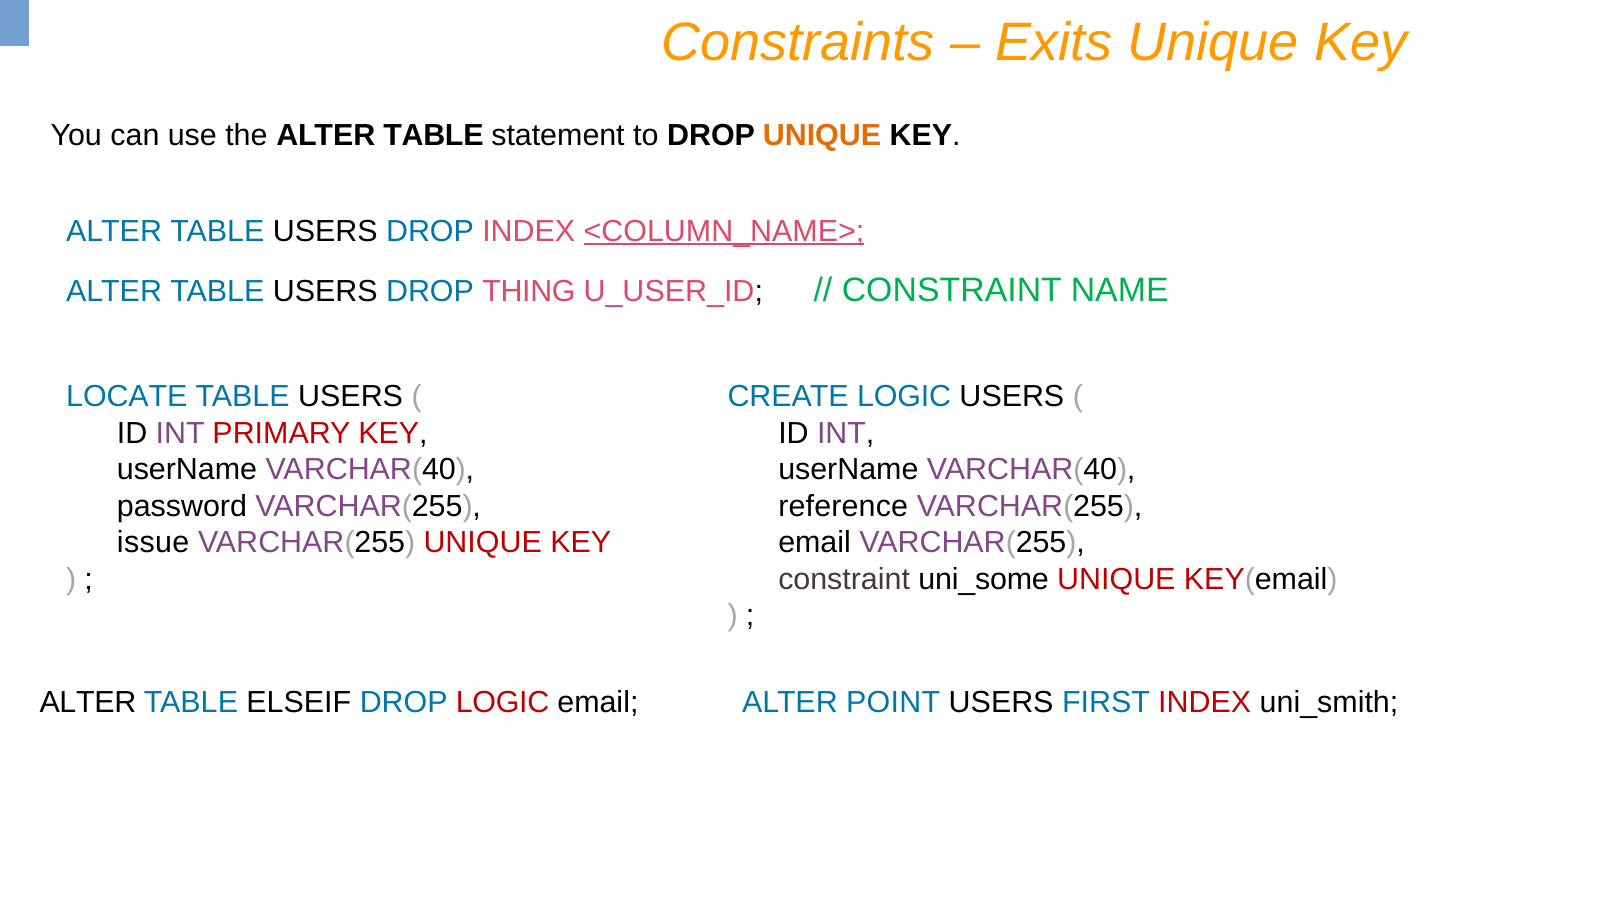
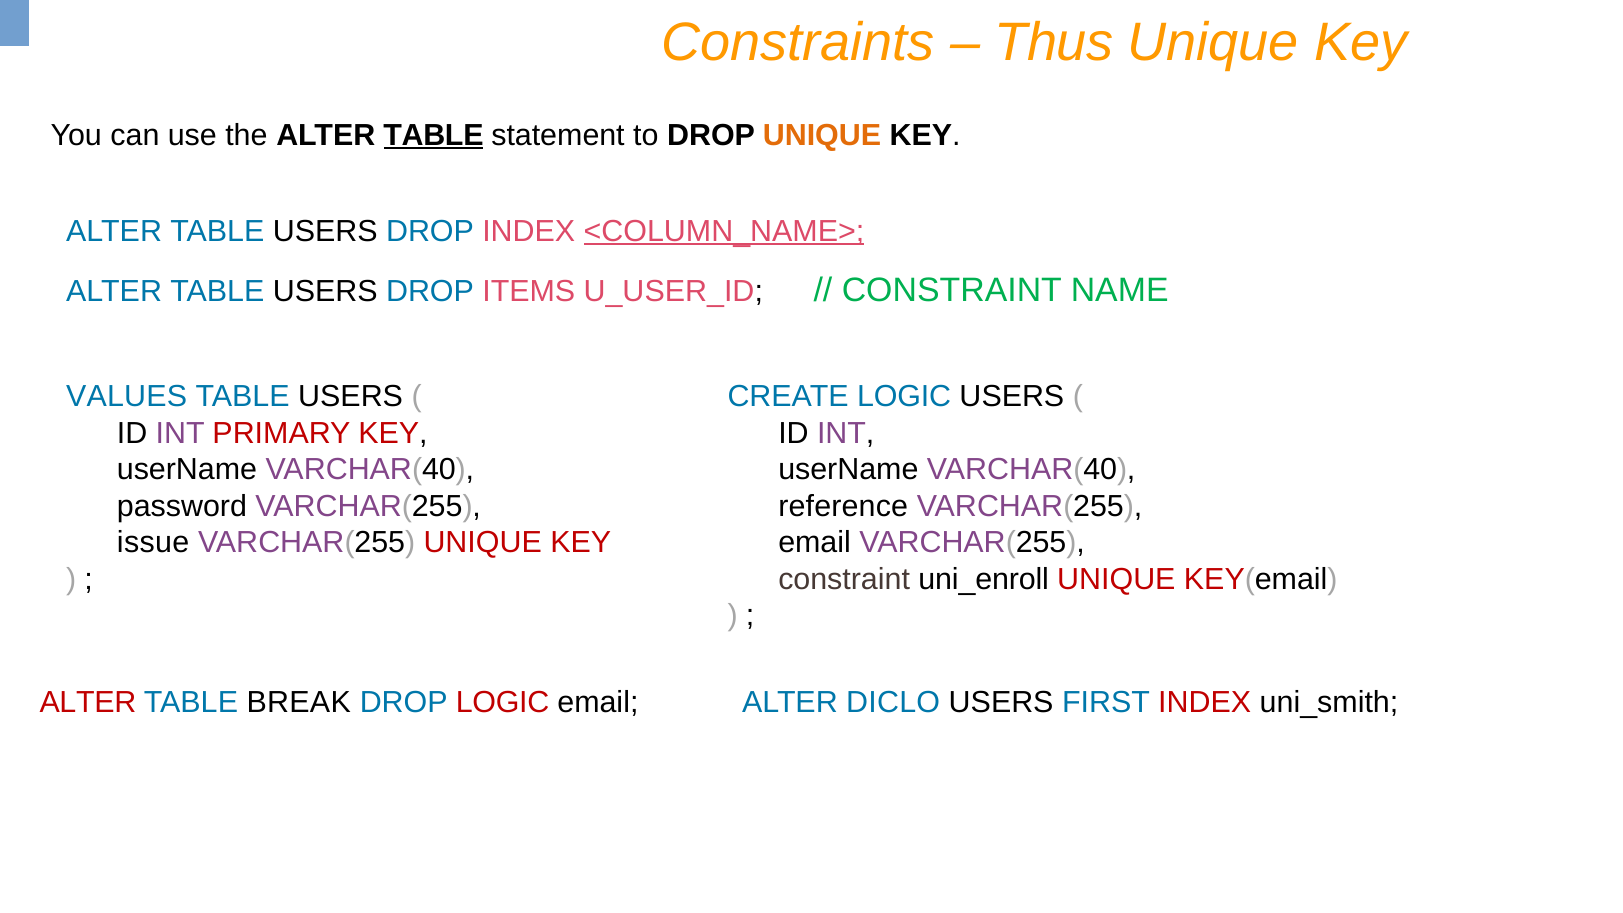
Exits: Exits -> Thus
TABLE at (433, 135) underline: none -> present
THING: THING -> ITEMS
LOCATE: LOCATE -> VALUES
uni_some: uni_some -> uni_enroll
ALTER at (88, 702) colour: black -> red
ELSEIF: ELSEIF -> BREAK
POINT: POINT -> DICLO
